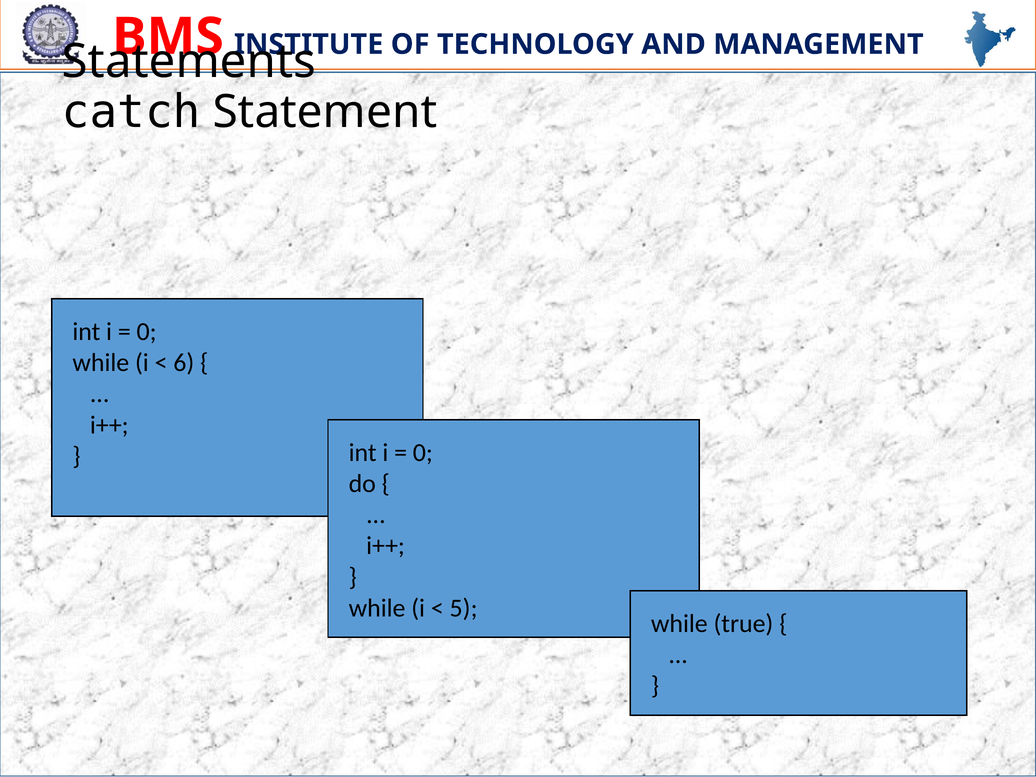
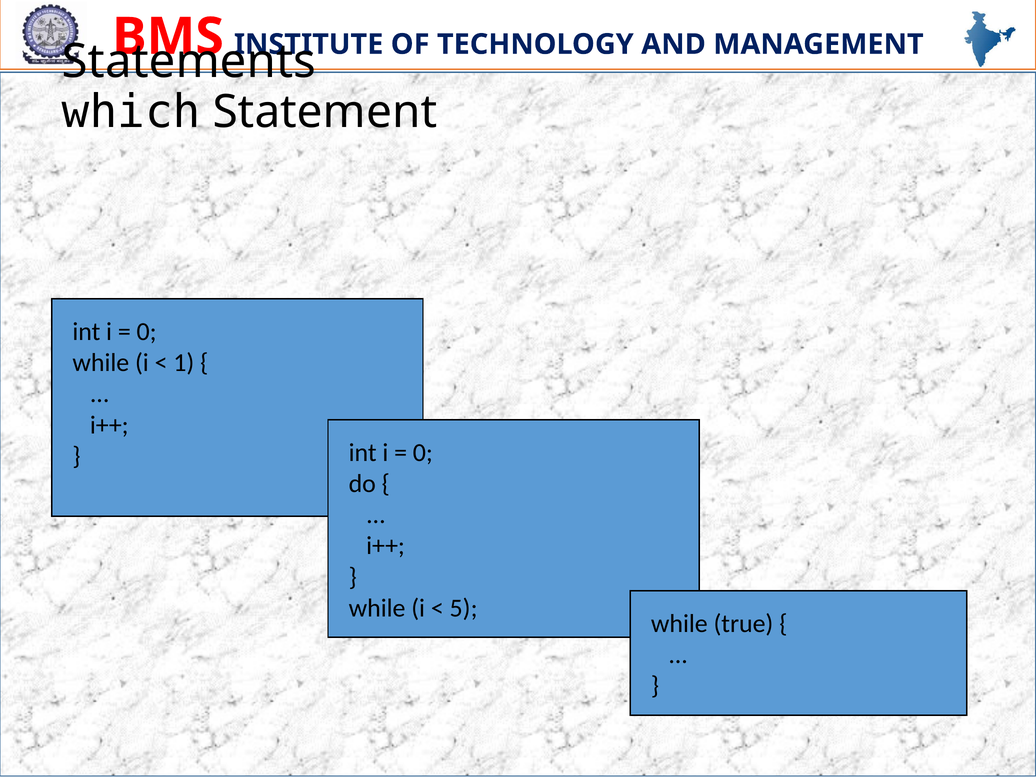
catch: catch -> which
6: 6 -> 1
